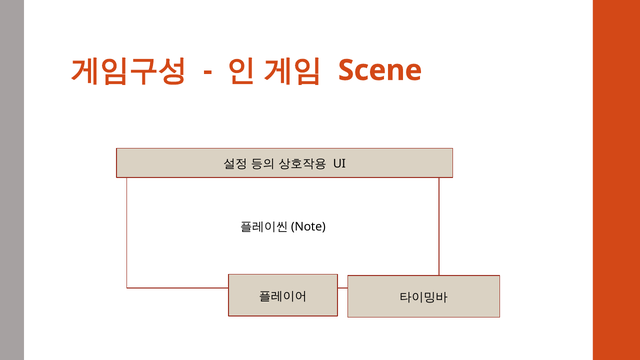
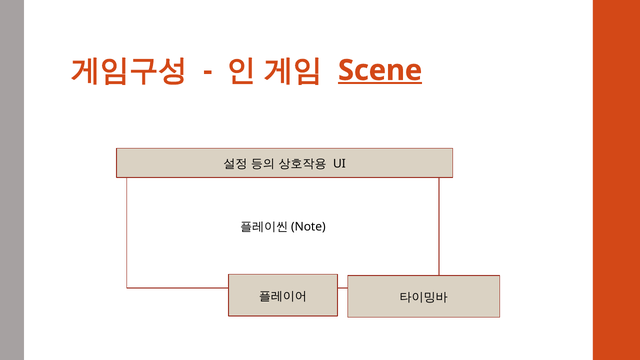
Scene underline: none -> present
